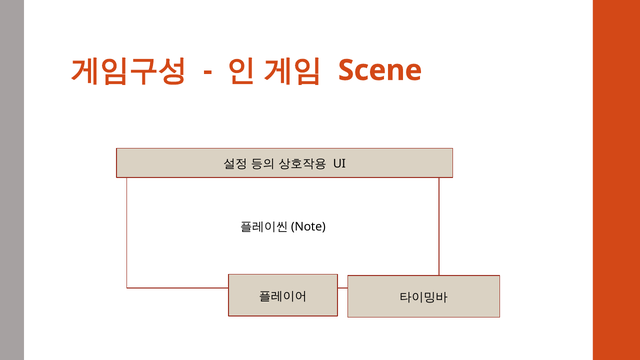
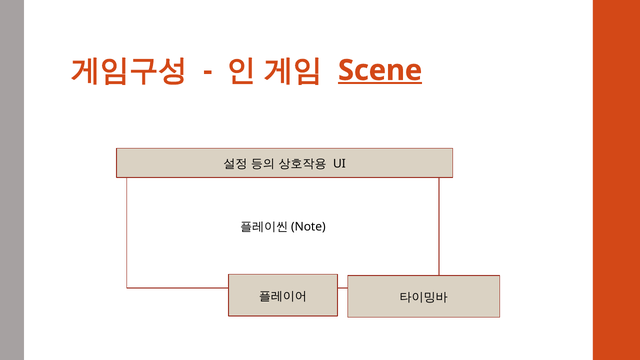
Scene underline: none -> present
